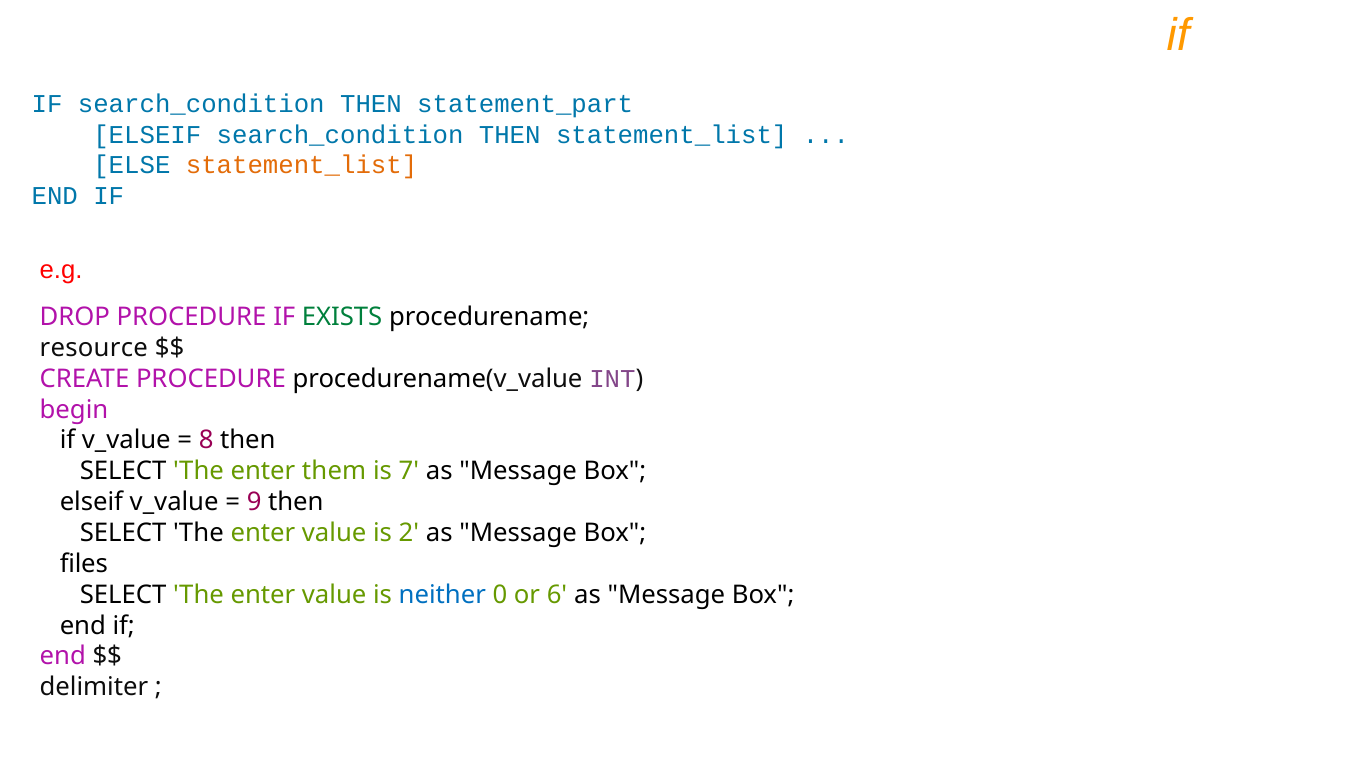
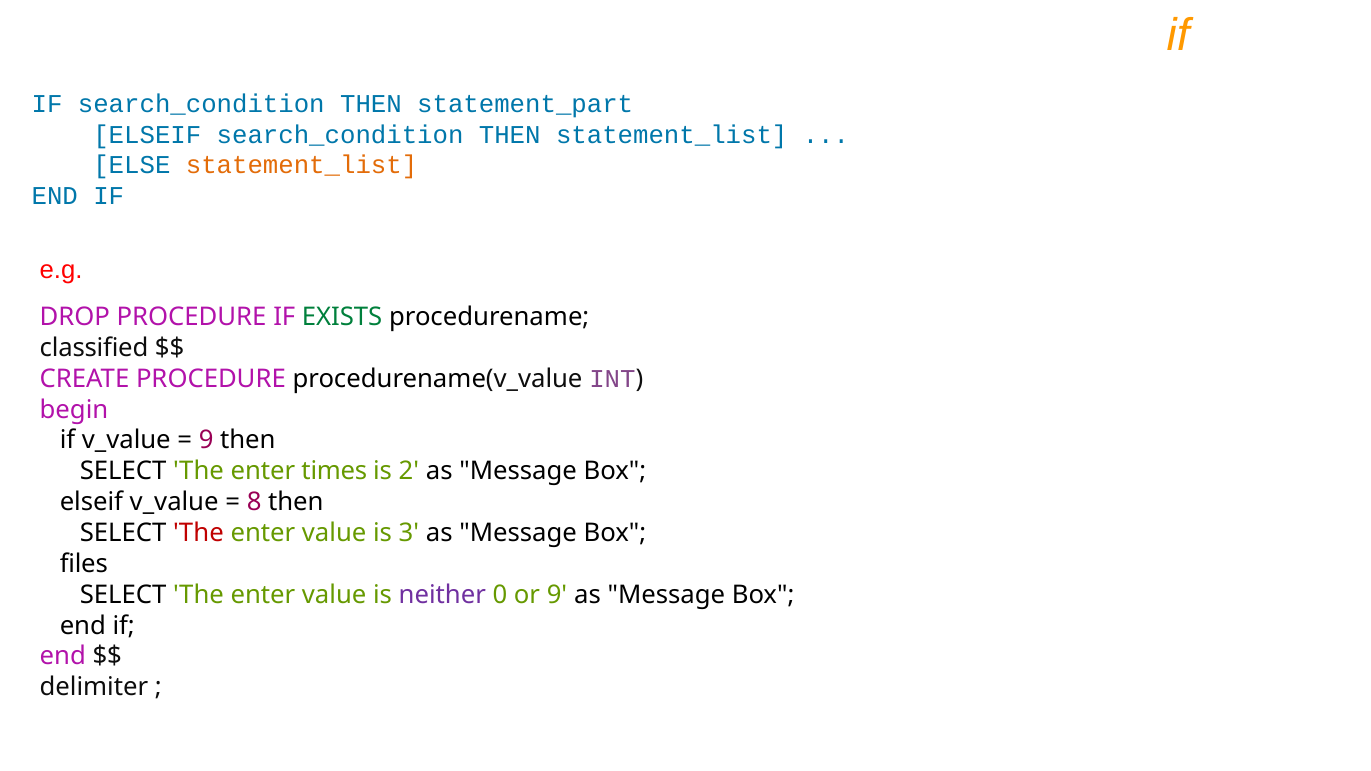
resource: resource -> classified
8 at (206, 441): 8 -> 9
them: them -> times
7: 7 -> 2
9: 9 -> 8
The at (198, 533) colour: black -> red
2: 2 -> 3
neither colour: blue -> purple
or 6: 6 -> 9
